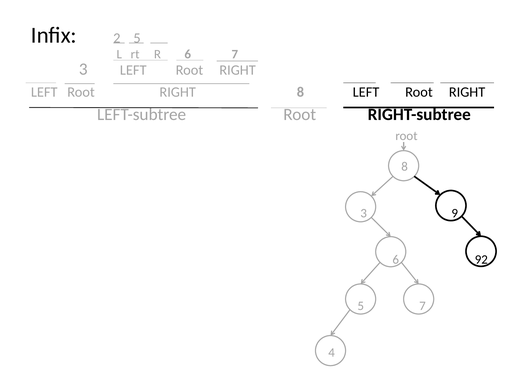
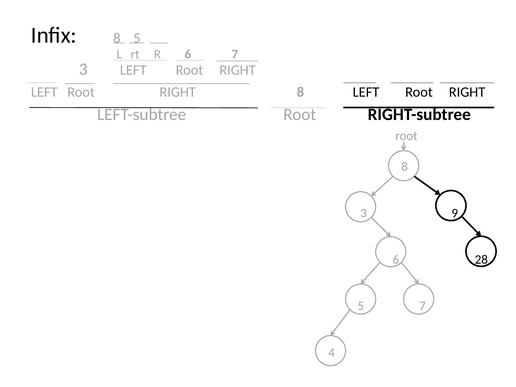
Infix 2: 2 -> 8
92: 92 -> 28
